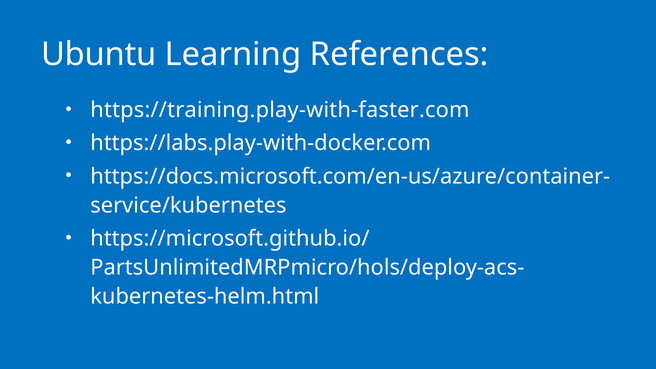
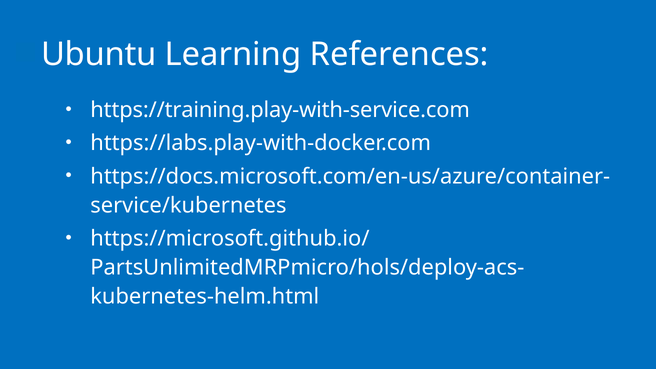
https://training.play-with-faster.com: https://training.play-with-faster.com -> https://training.play-with-service.com
